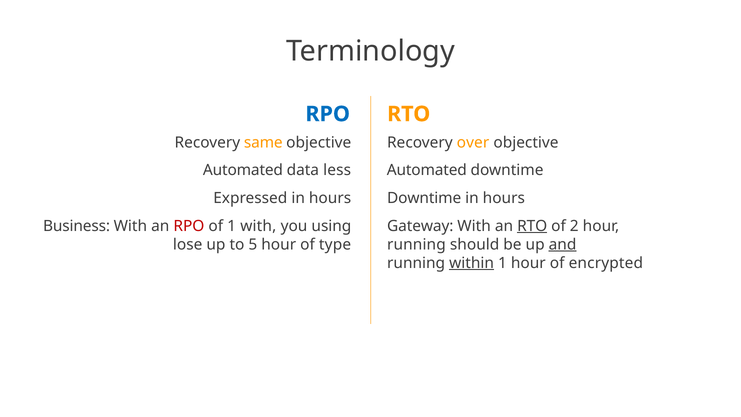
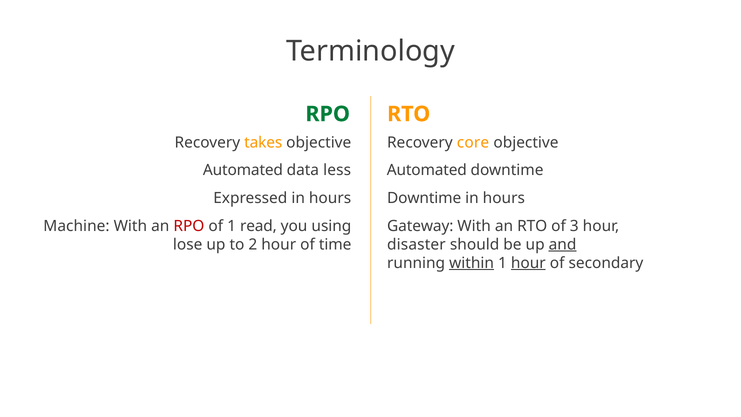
RPO at (328, 114) colour: blue -> green
same: same -> takes
over: over -> core
Business: Business -> Machine
1 with: with -> read
RTO at (532, 226) underline: present -> none
2: 2 -> 3
5: 5 -> 2
type: type -> time
running at (416, 244): running -> disaster
hour at (528, 263) underline: none -> present
encrypted: encrypted -> secondary
